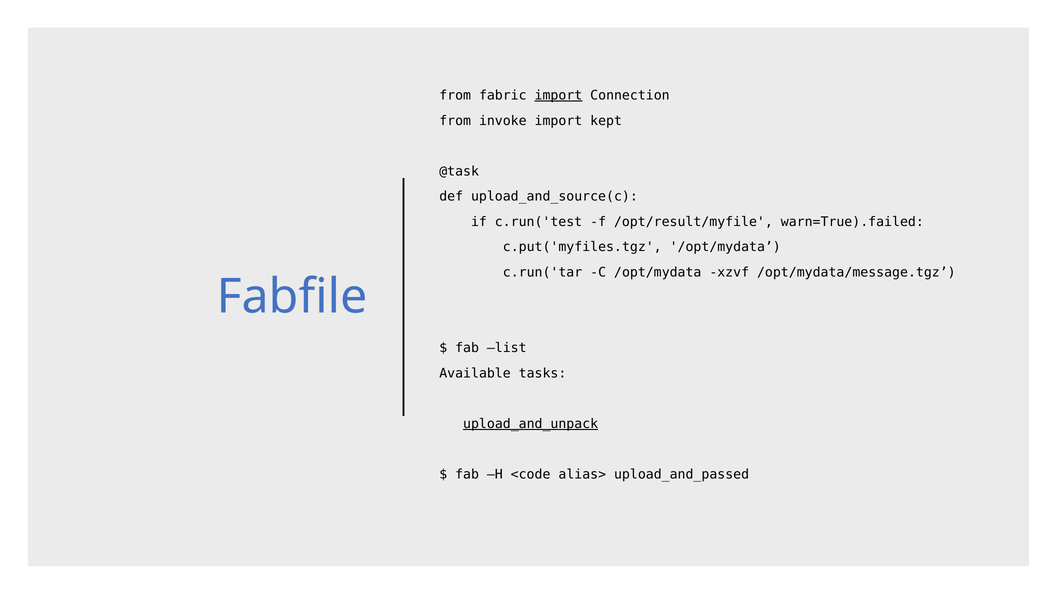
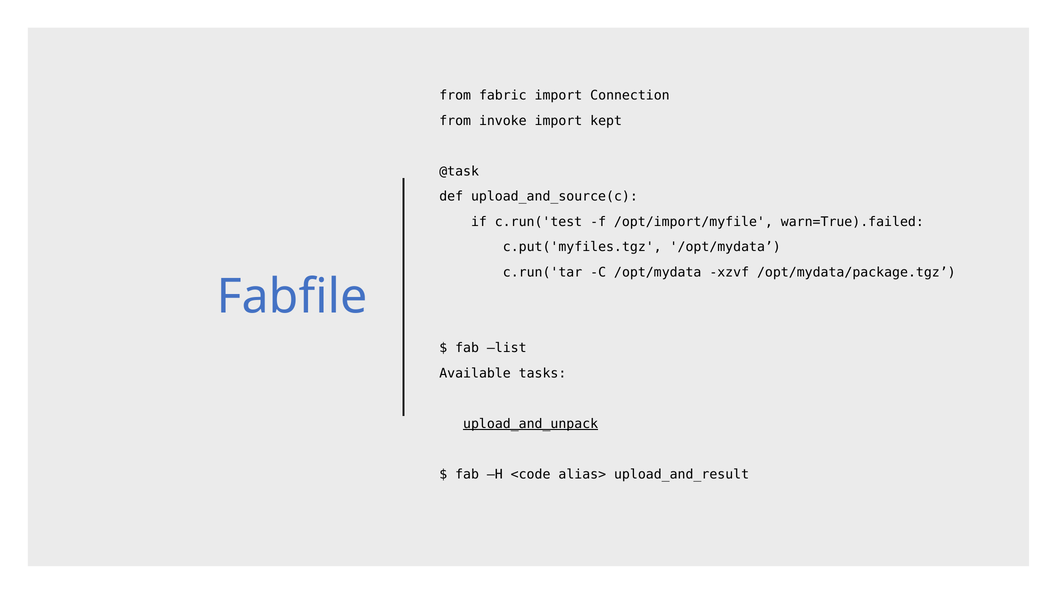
import at (558, 96) underline: present -> none
/opt/result/myfile: /opt/result/myfile -> /opt/import/myfile
/opt/mydata/message.tgz: /opt/mydata/message.tgz -> /opt/mydata/package.tgz
upload_and_passed: upload_and_passed -> upload_and_result
